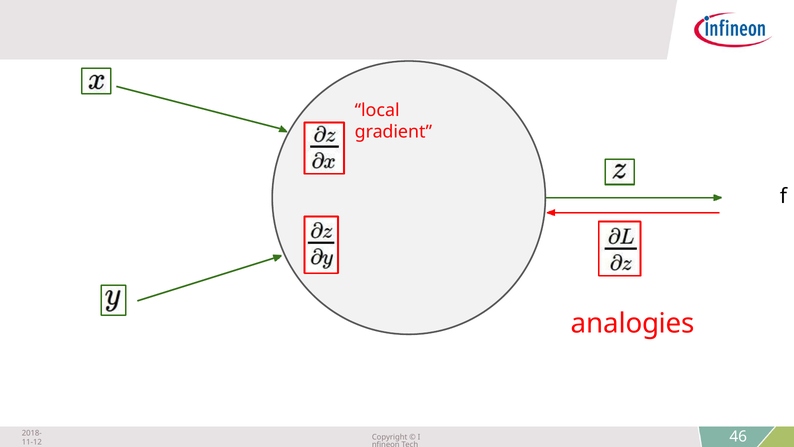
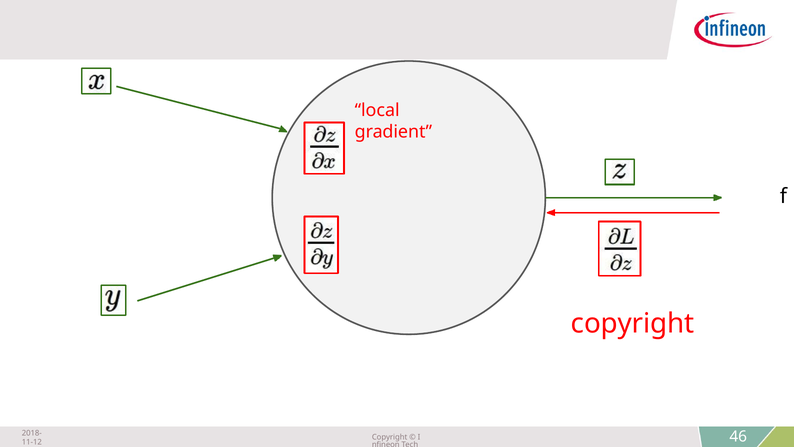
analogies at (633, 324): analogies -> copyright
